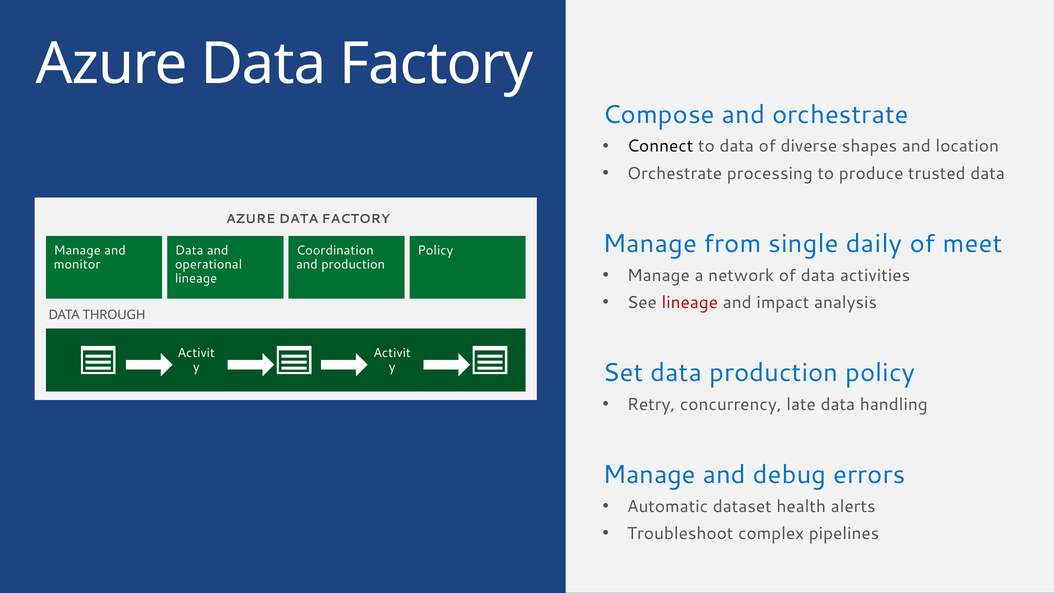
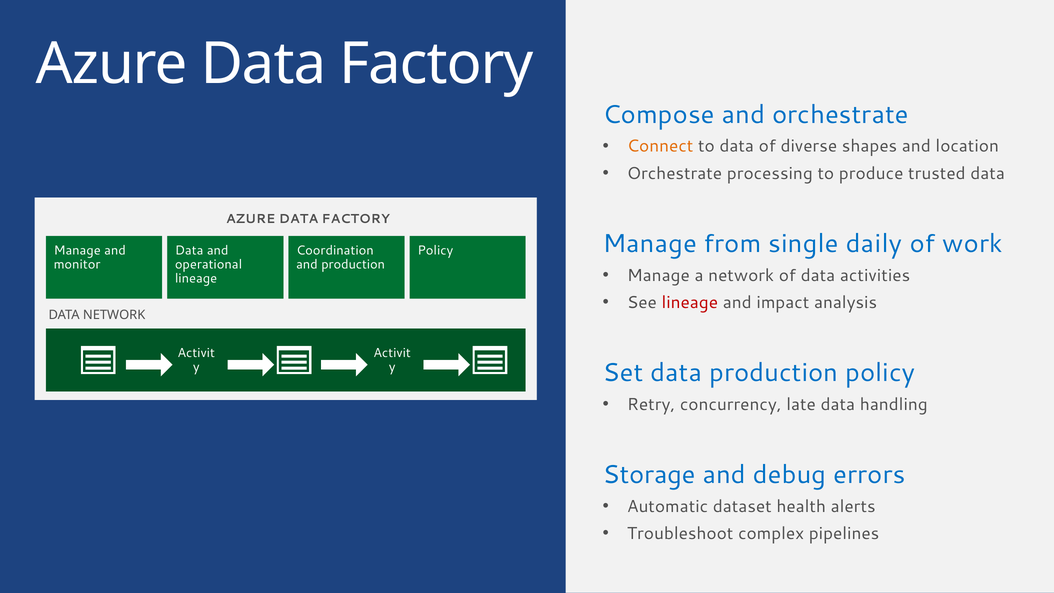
Connect colour: black -> orange
meet: meet -> work
DATA THROUGH: THROUGH -> NETWORK
Manage at (649, 475): Manage -> Storage
